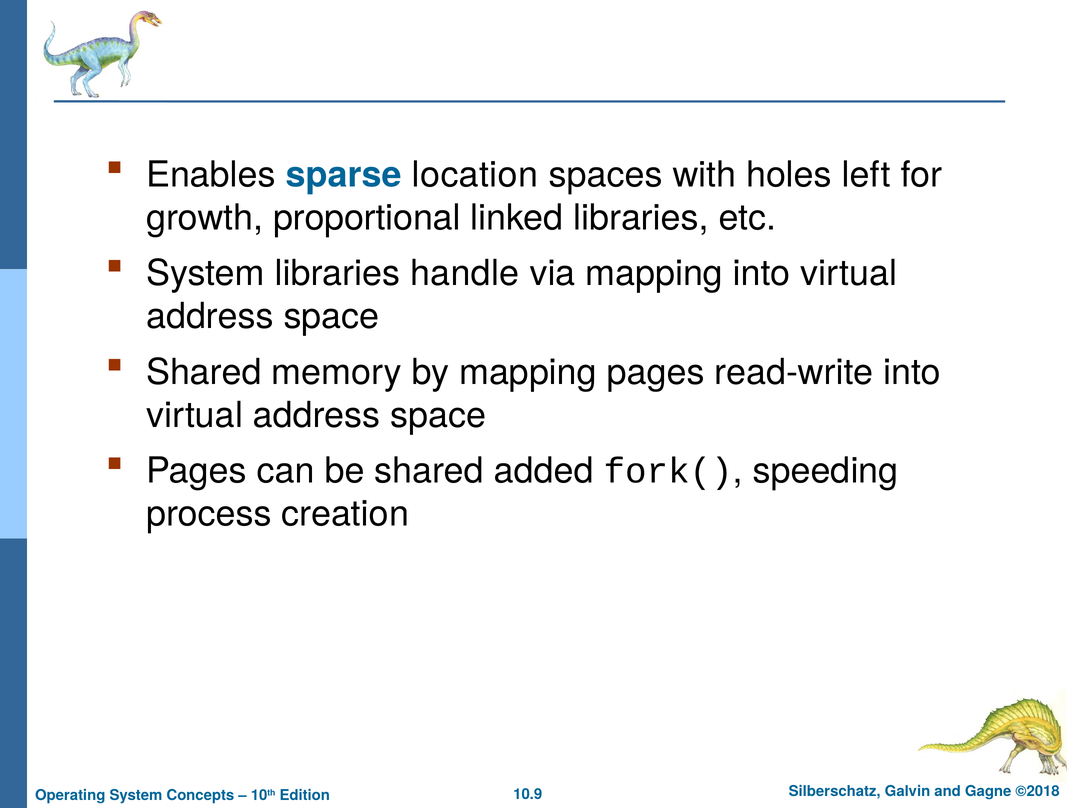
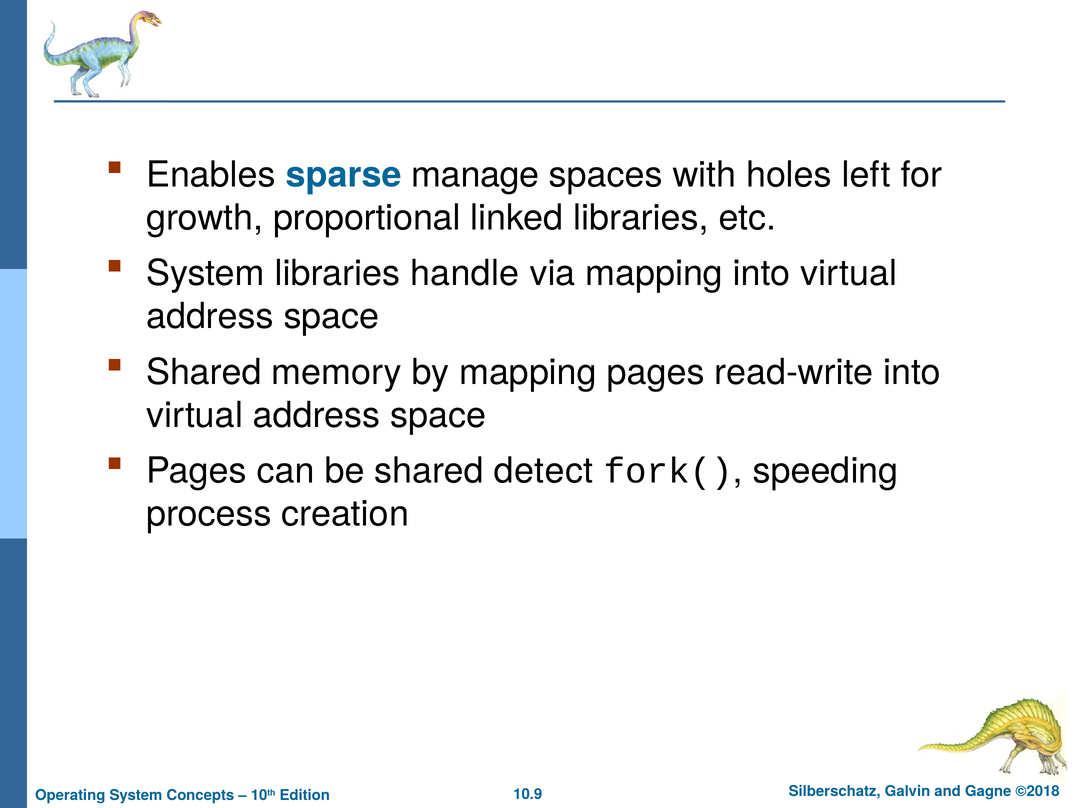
location: location -> manage
added: added -> detect
